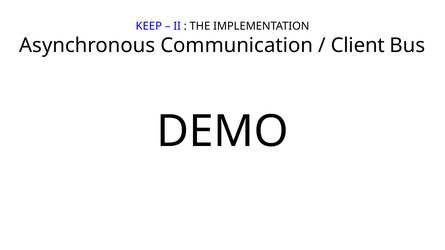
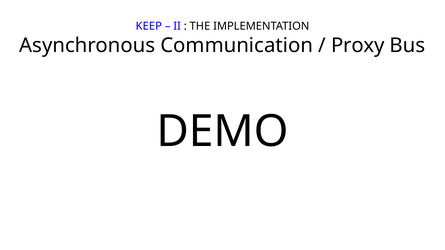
Client: Client -> Proxy
